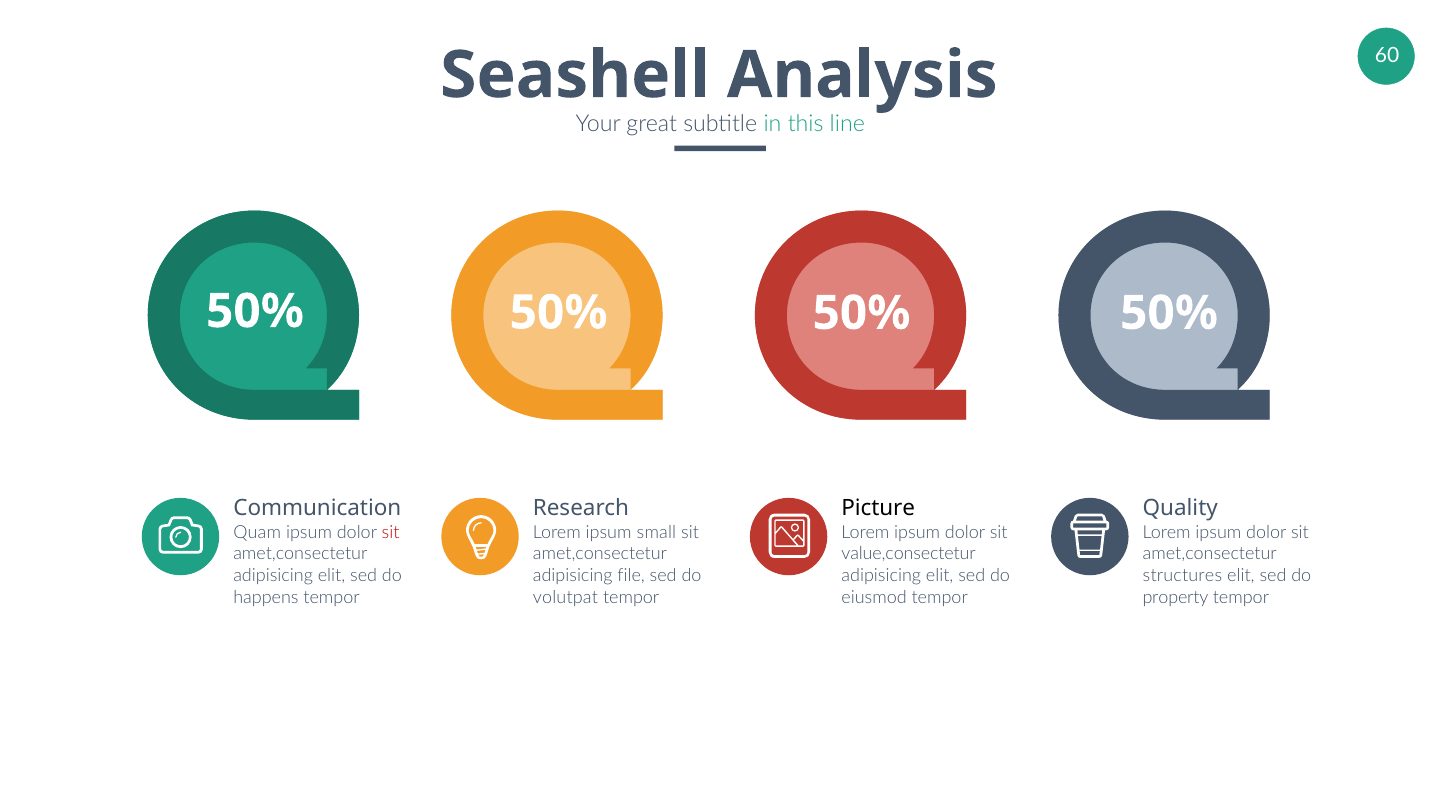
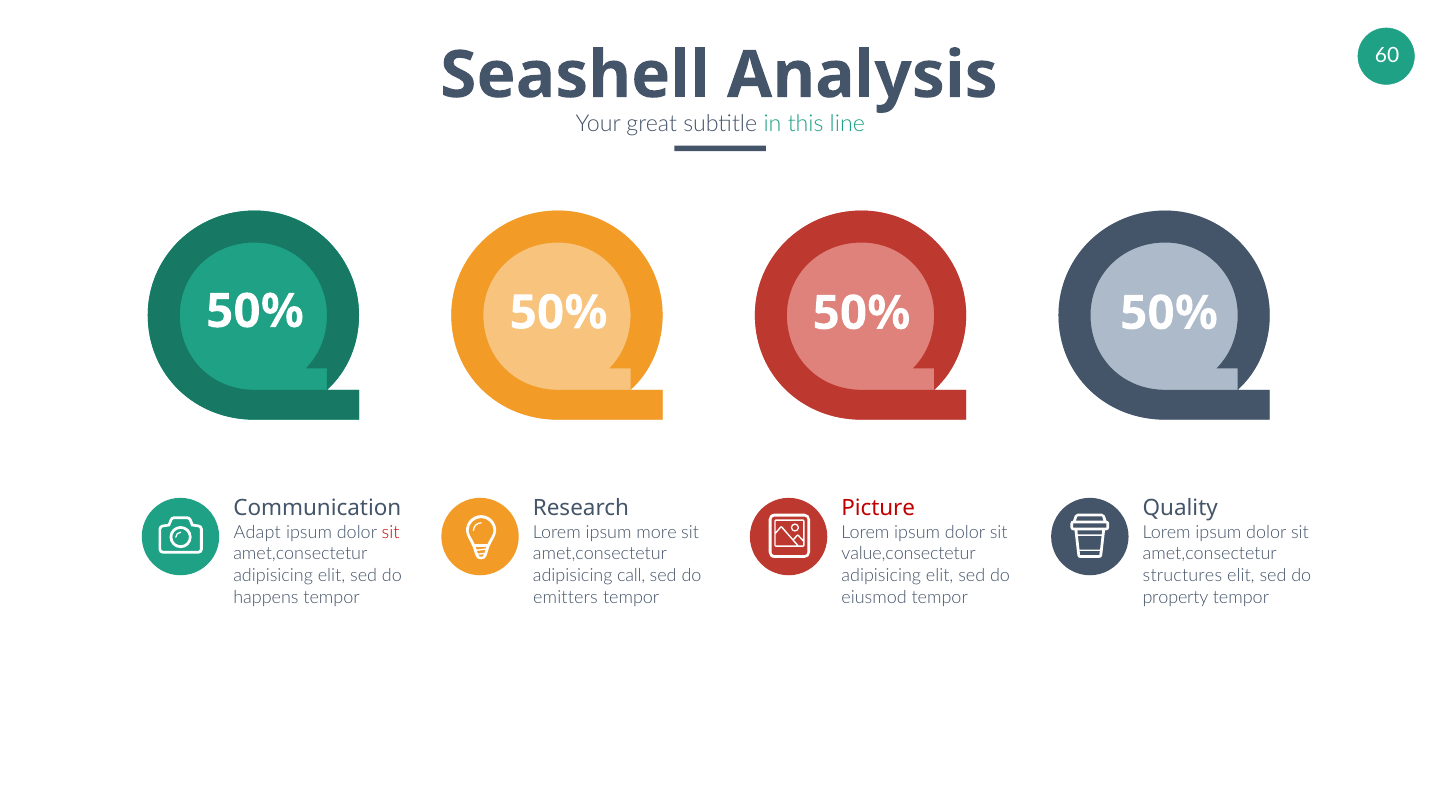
Picture colour: black -> red
Quam: Quam -> Adapt
small: small -> more
file: file -> call
volutpat: volutpat -> emitters
